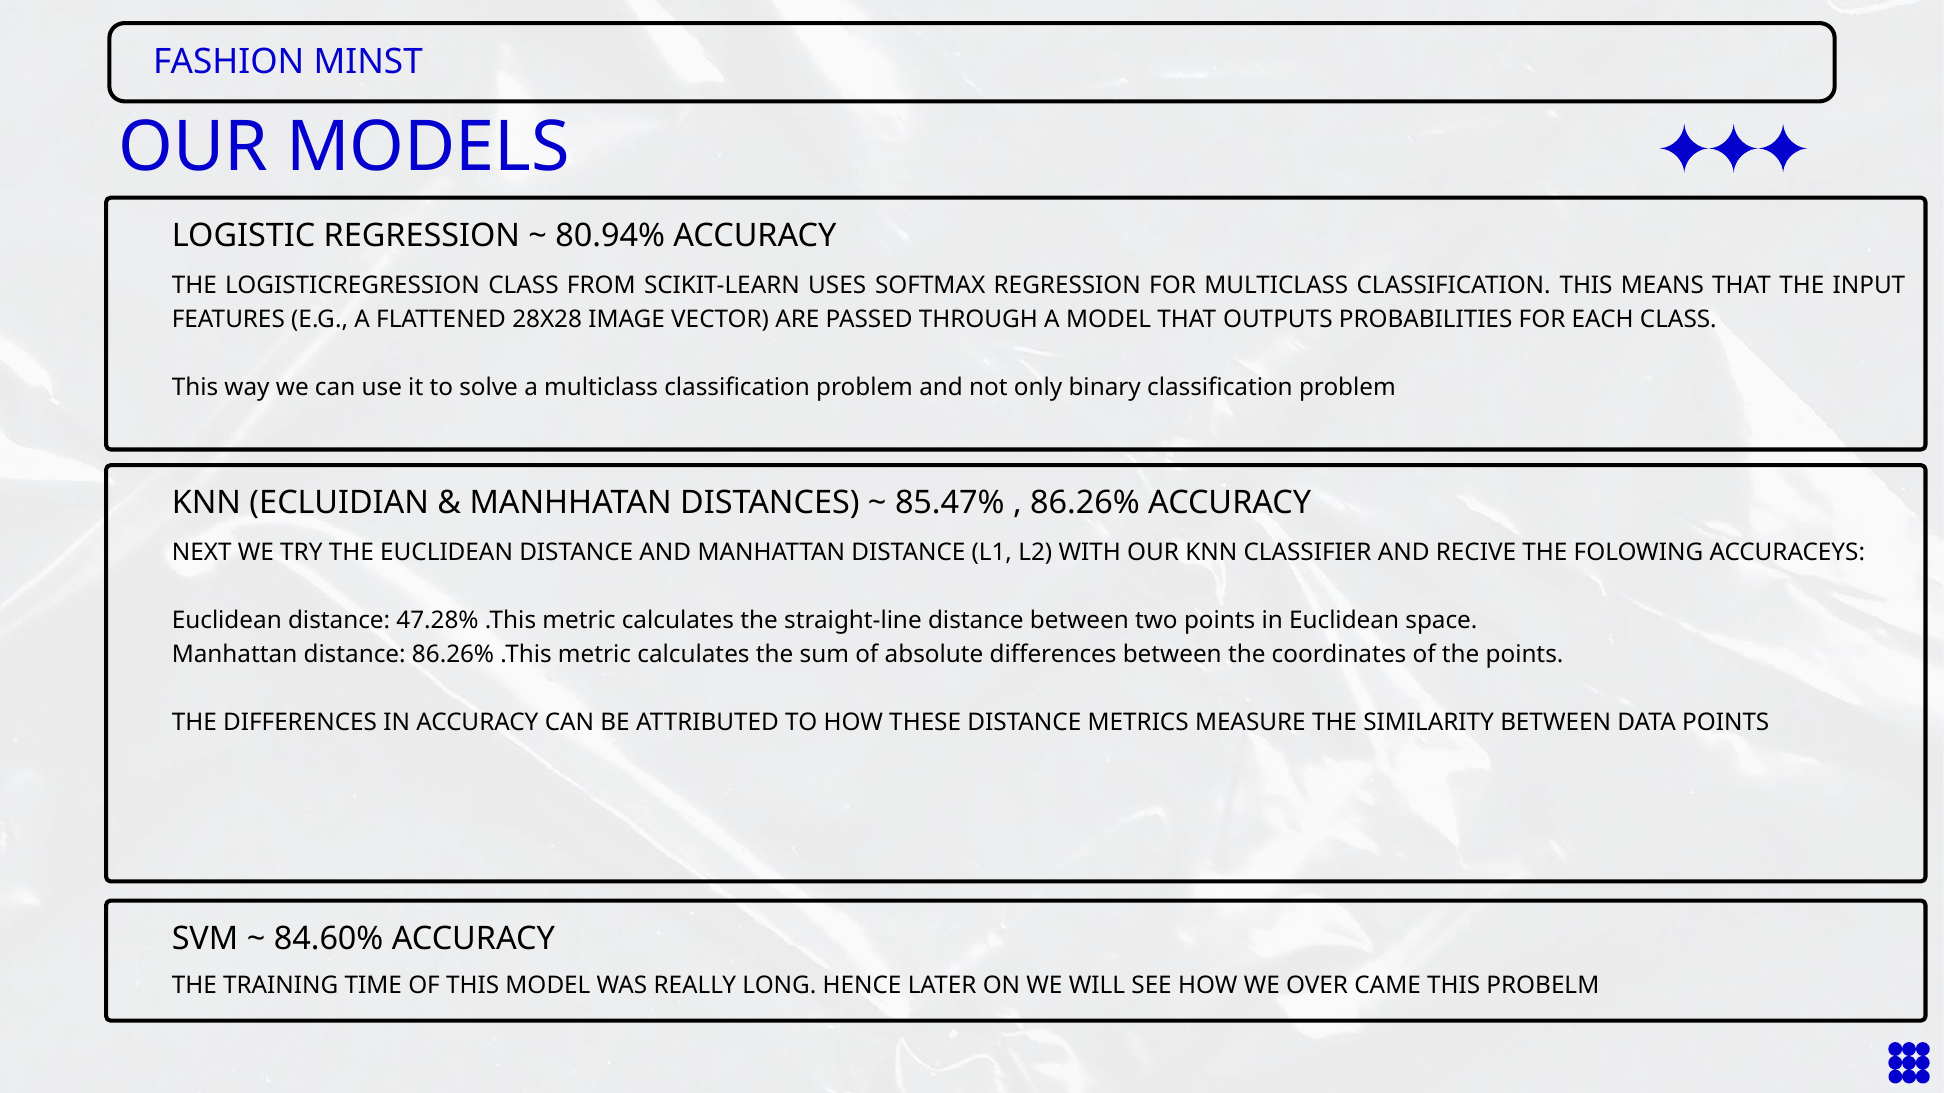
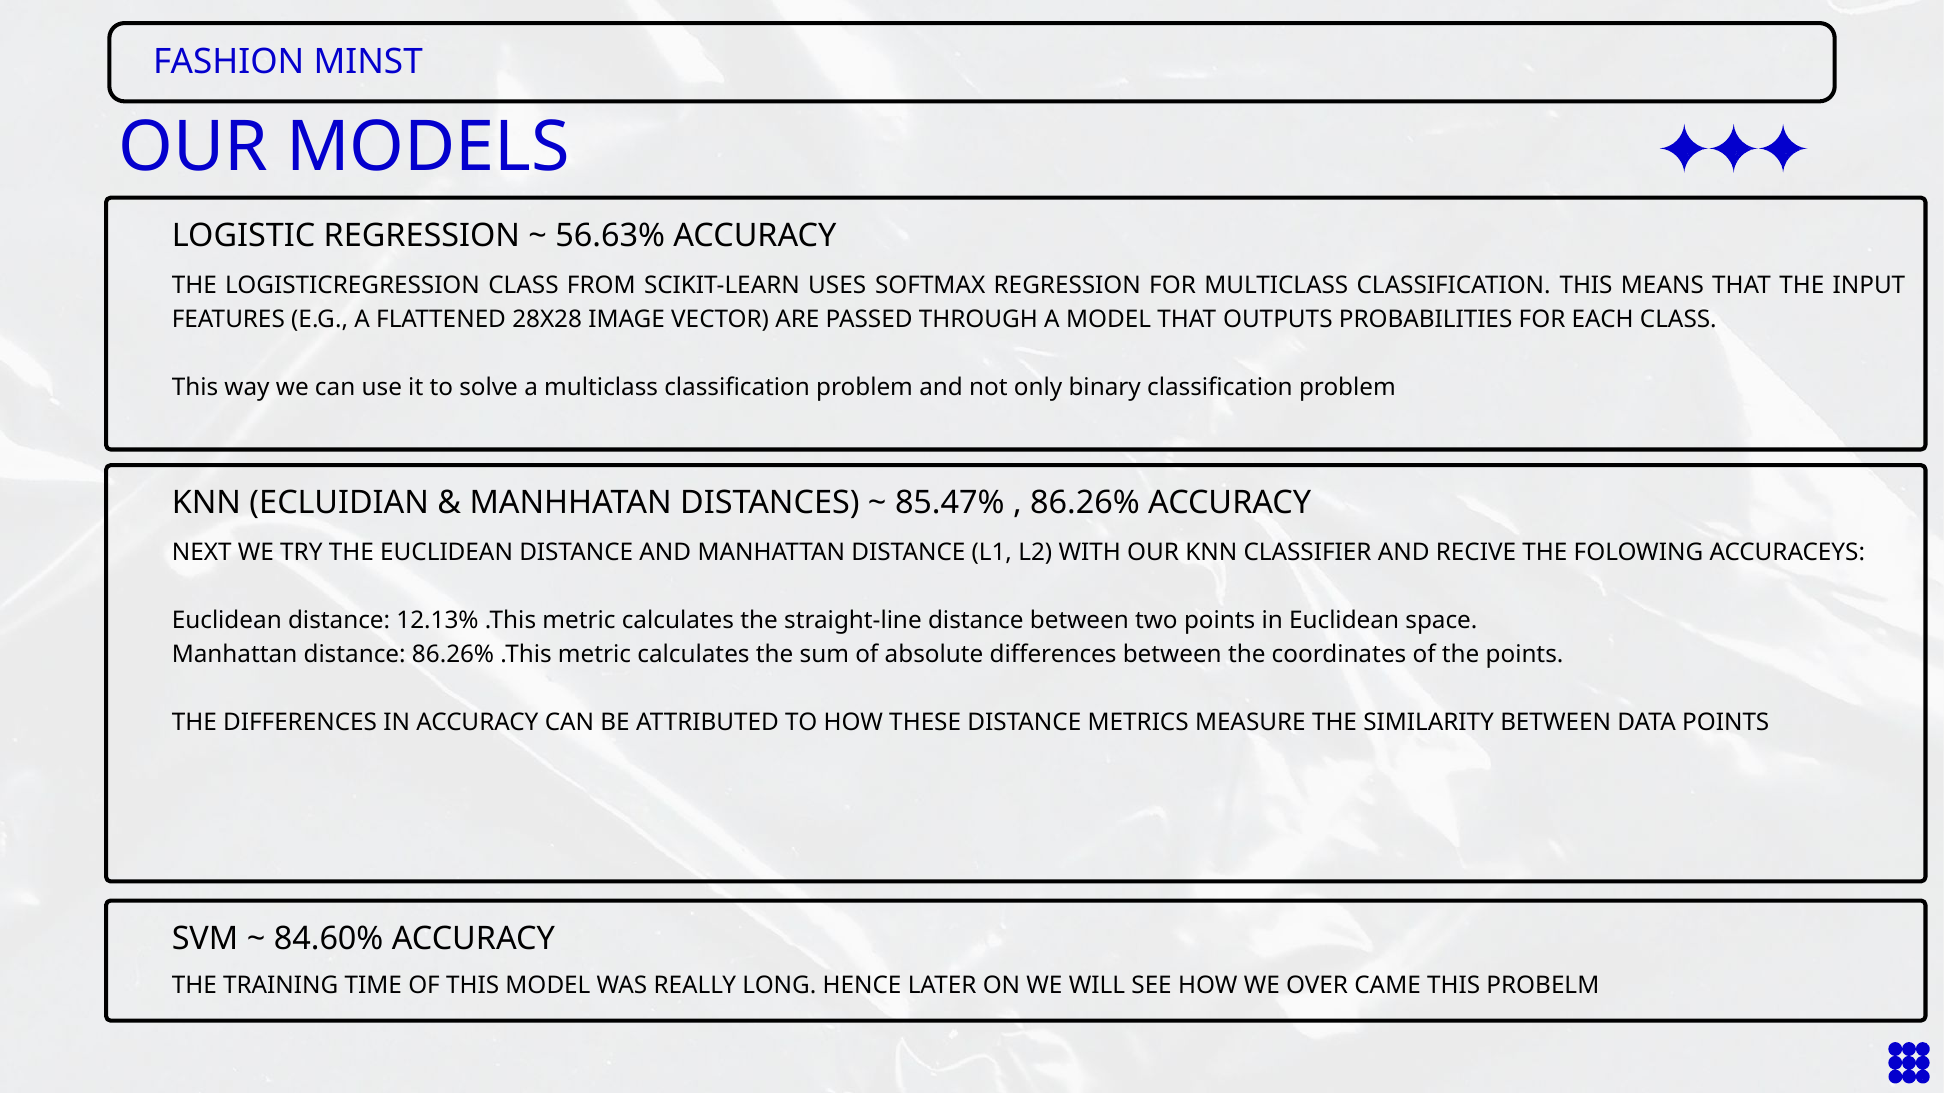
80.94%: 80.94% -> 56.63%
47.28%: 47.28% -> 12.13%
